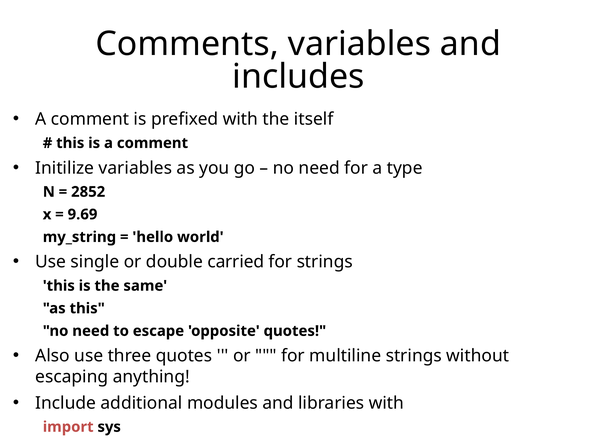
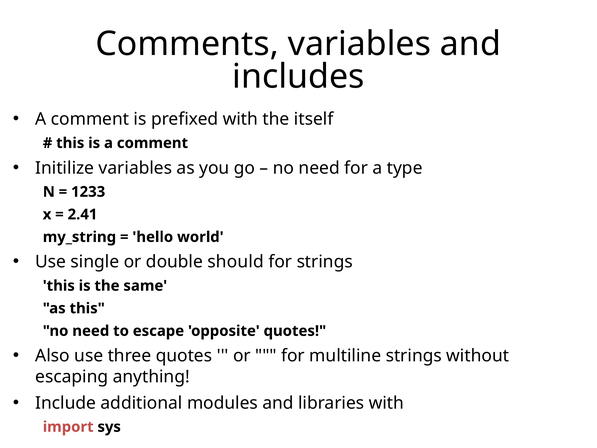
2852: 2852 -> 1233
9.69: 9.69 -> 2.41
carried: carried -> should
